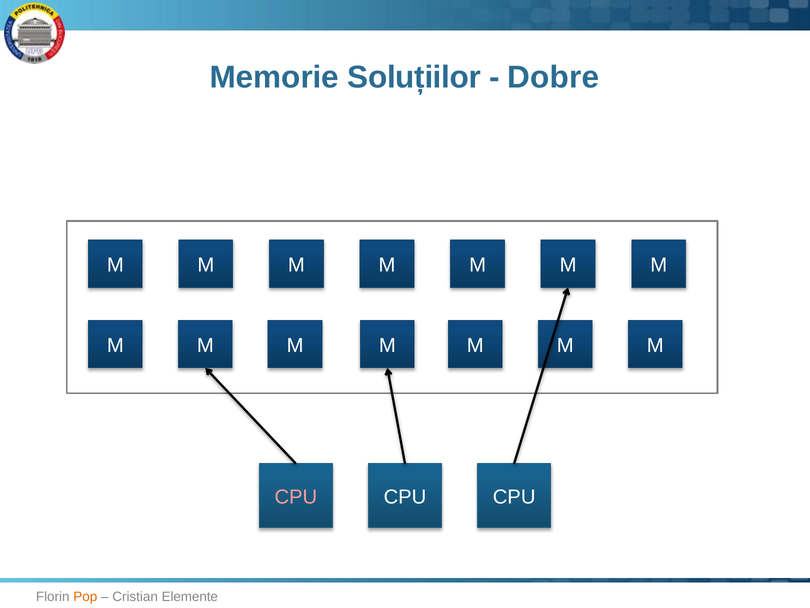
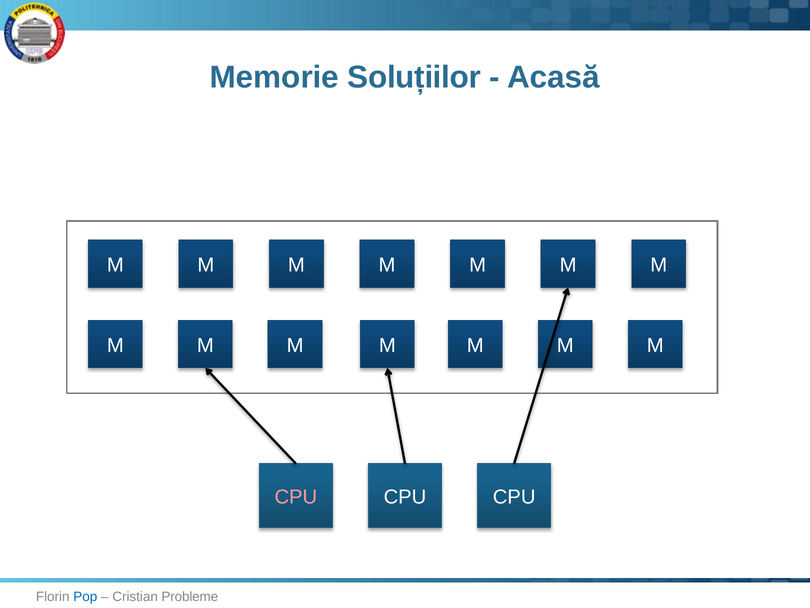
Dobre: Dobre -> Acasă
Pop colour: orange -> blue
Elemente: Elemente -> Probleme
